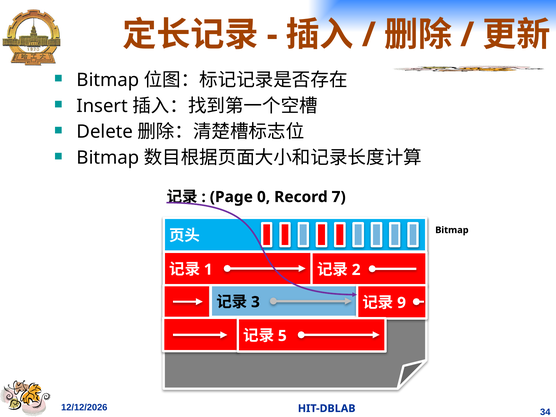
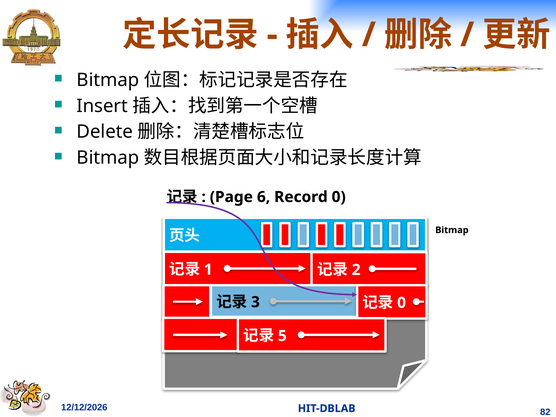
0: 0 -> 6
Record 7: 7 -> 0
9 at (402, 303): 9 -> 0
34: 34 -> 82
